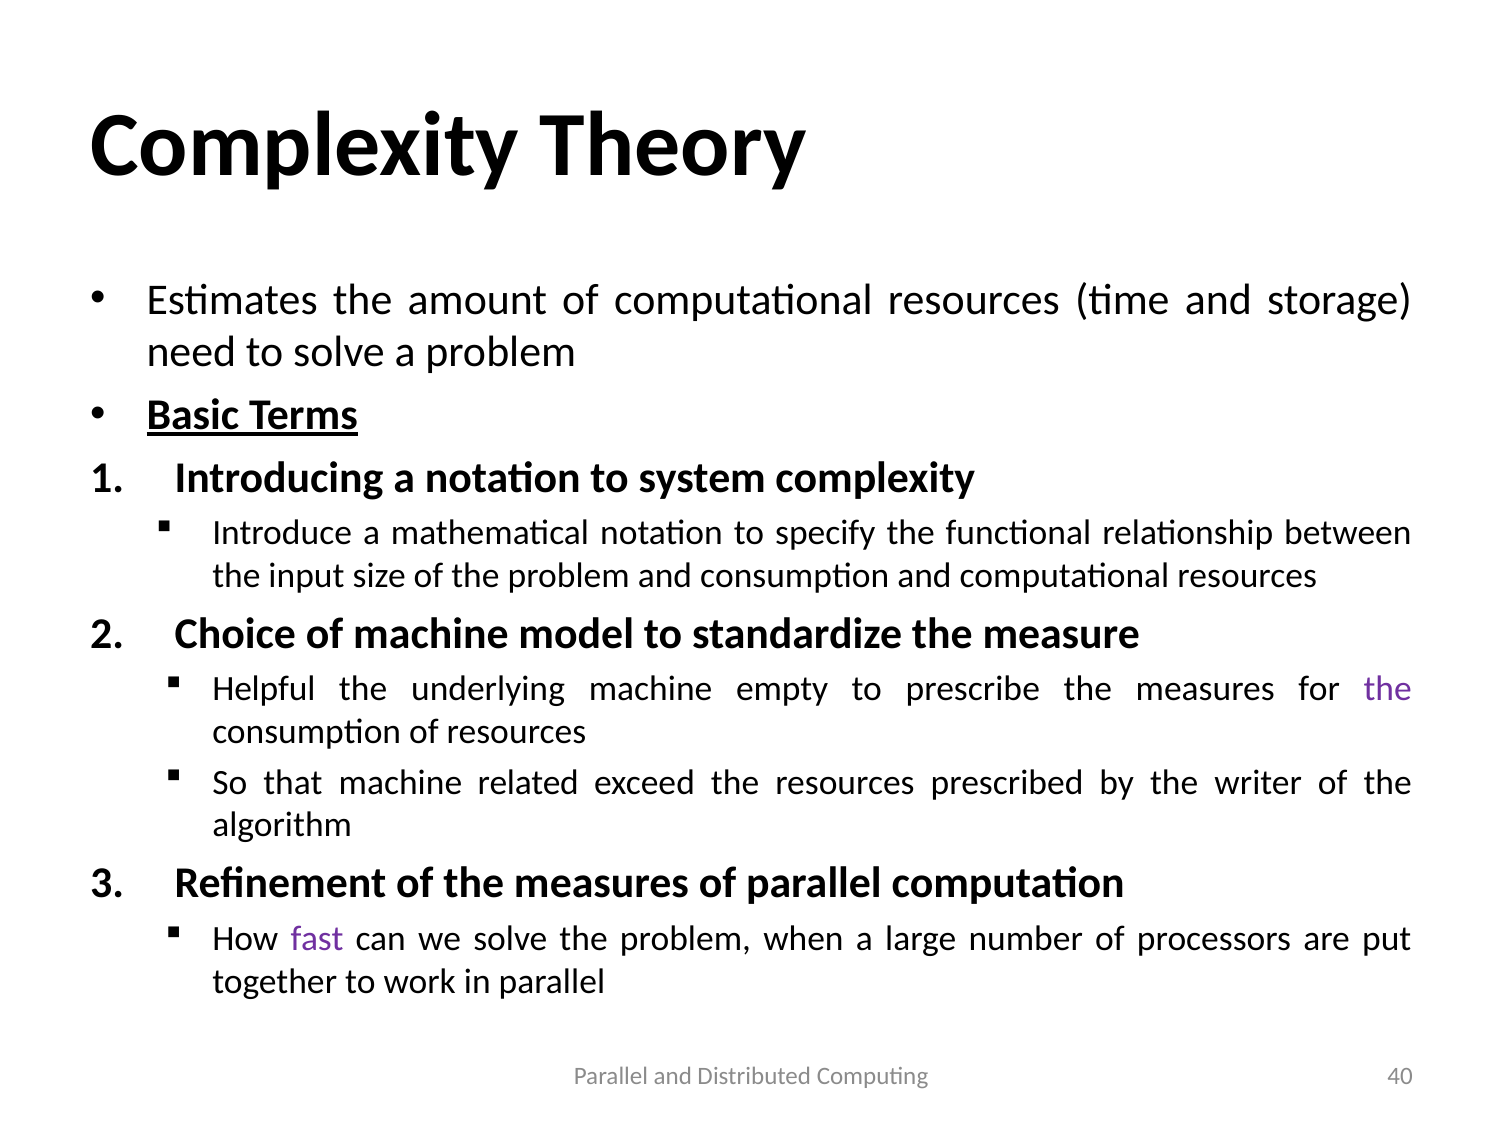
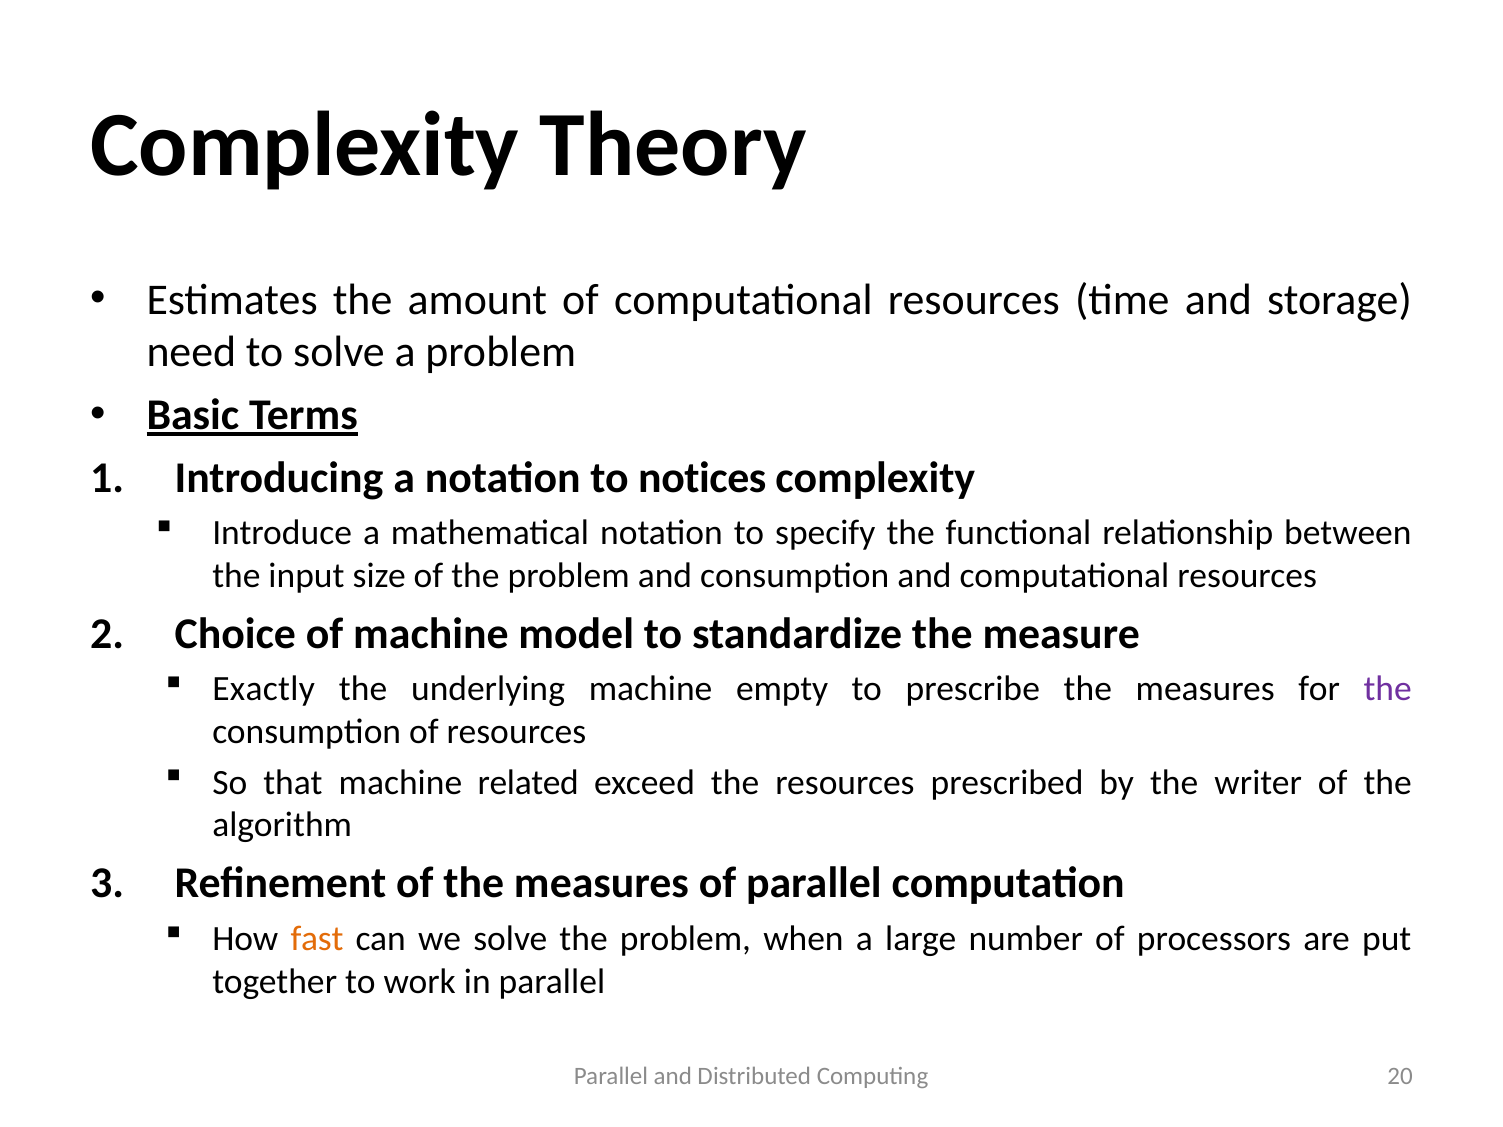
system: system -> notices
Helpful: Helpful -> Exactly
fast colour: purple -> orange
40: 40 -> 20
